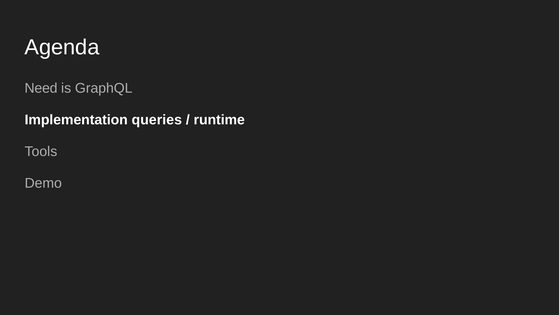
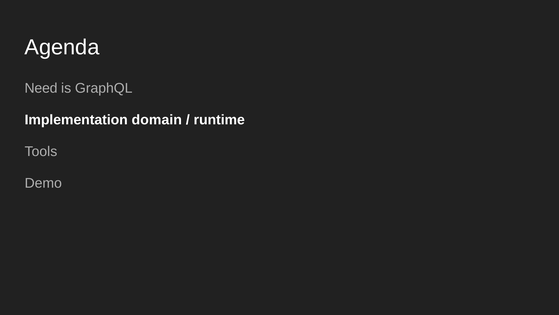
queries: queries -> domain
